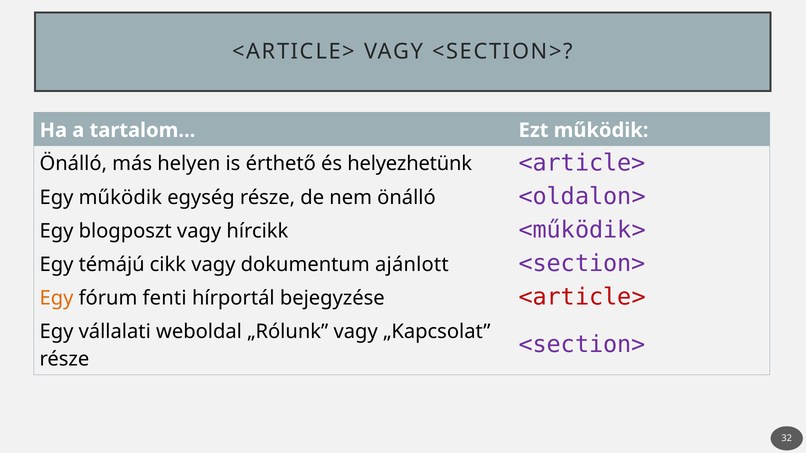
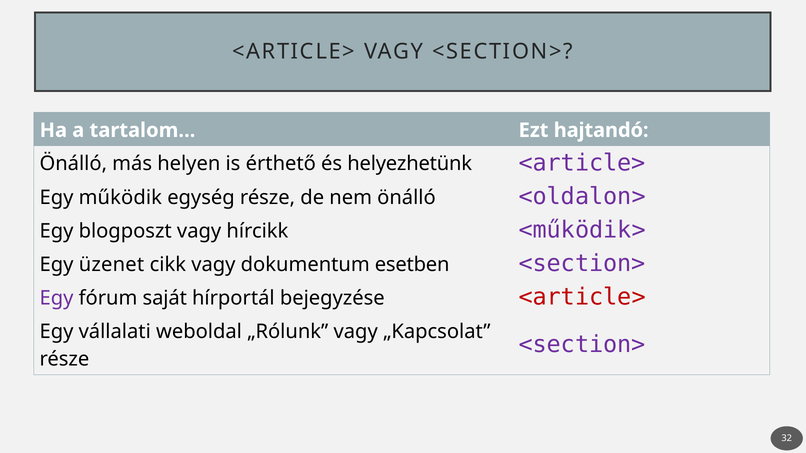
Ezt működik: működik -> hajtandó
témájú: témájú -> üzenet
ajánlott: ajánlott -> esetben
Egy at (57, 298) colour: orange -> purple
fenti: fenti -> saját
